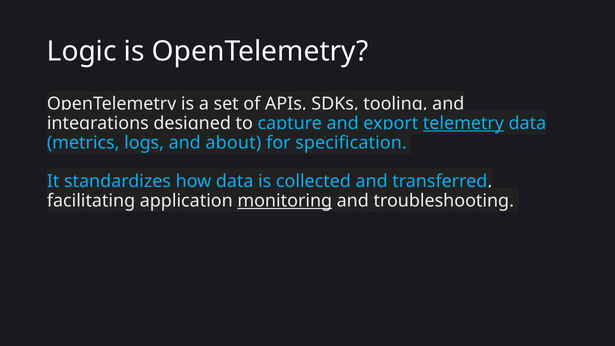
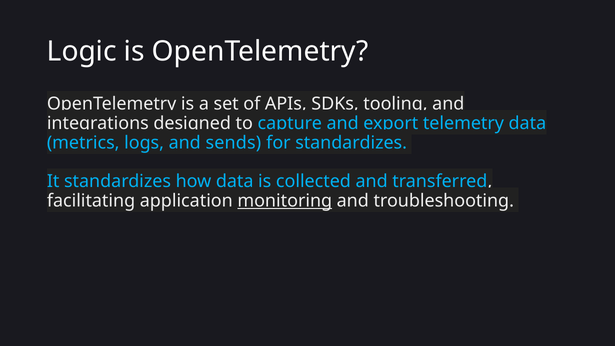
telemetry underline: present -> none
about: about -> sends
for specification: specification -> standardizes
